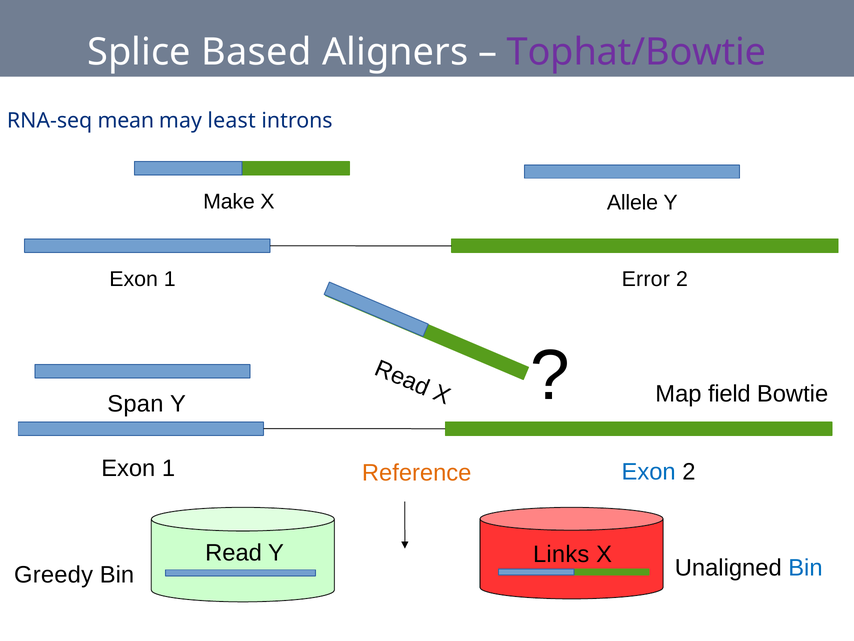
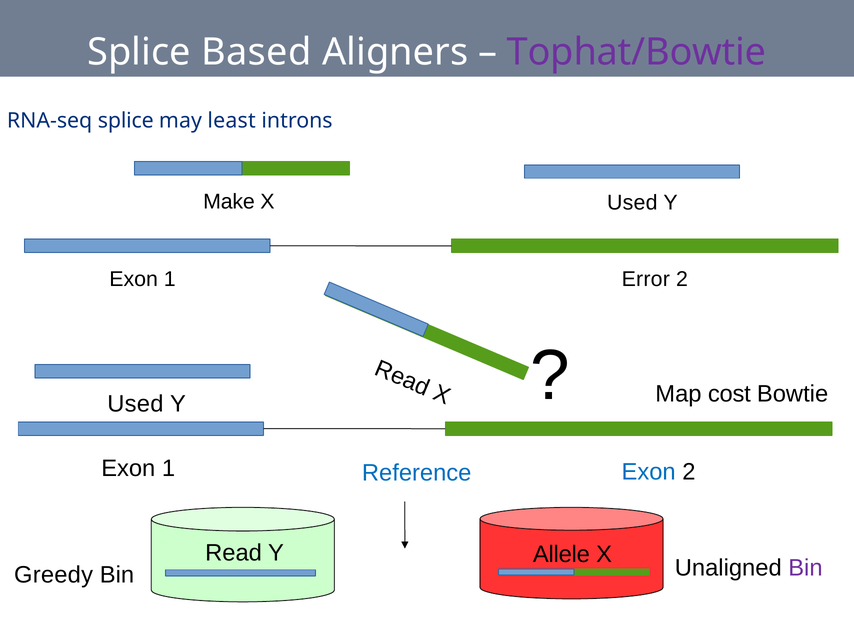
RNA-seq mean: mean -> splice
Allele at (633, 203): Allele -> Used
field: field -> cost
Span at (135, 404): Span -> Used
Reference colour: orange -> blue
Links: Links -> Allele
Bin at (805, 567) colour: blue -> purple
